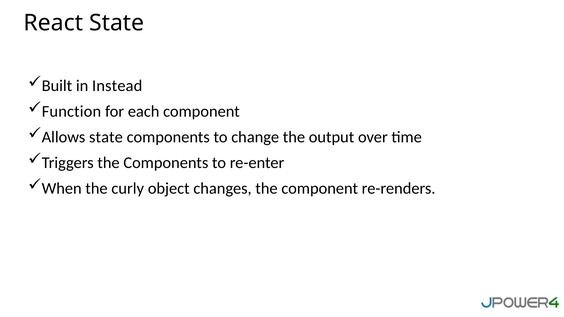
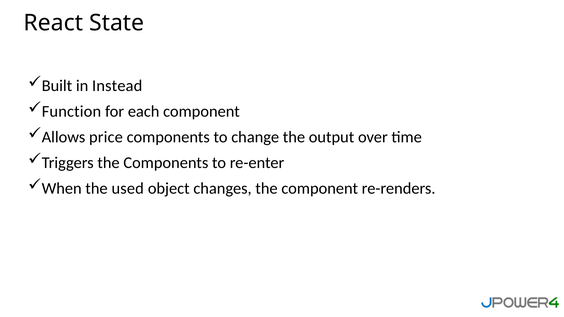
Allows state: state -> price
curly: curly -> used
